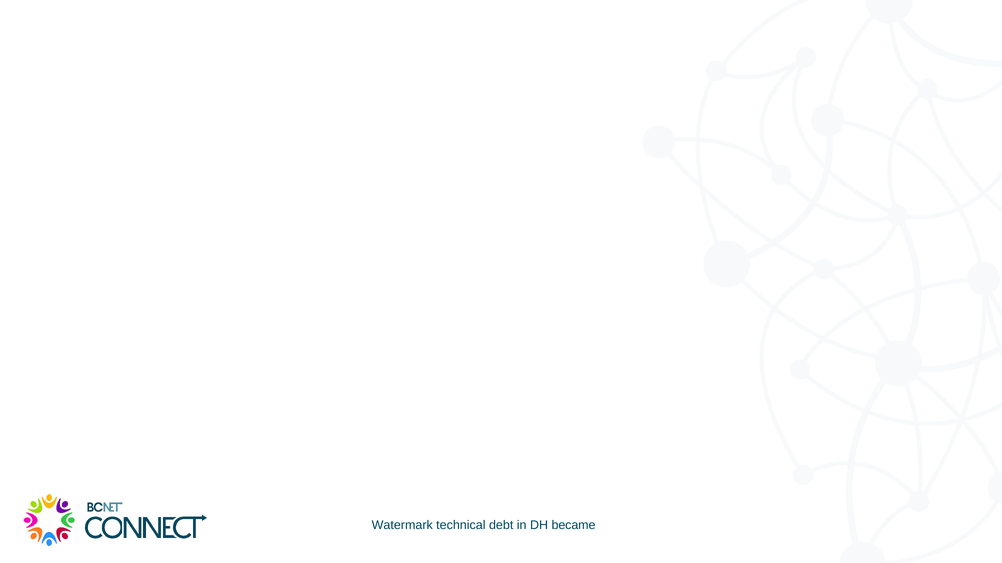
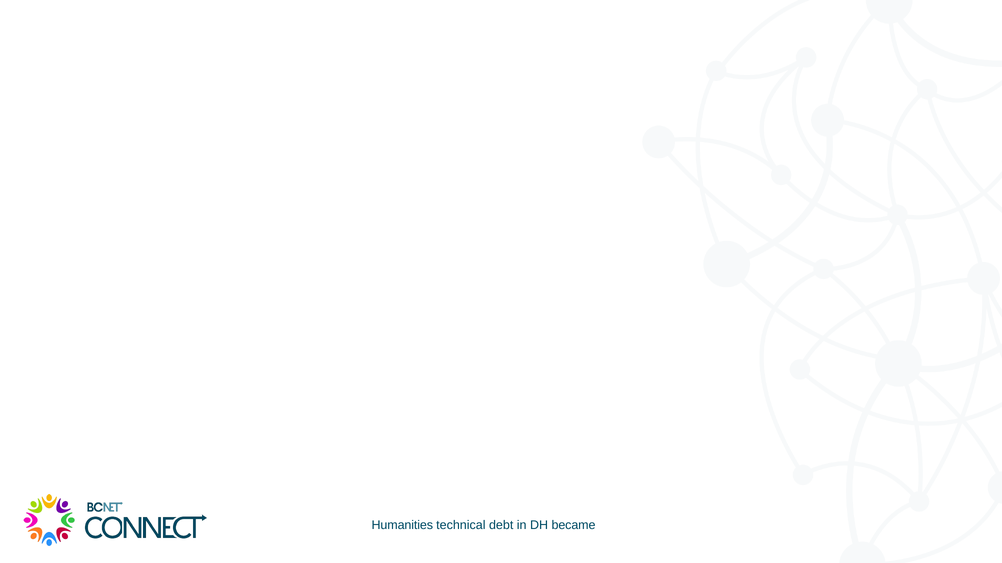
Watermark: Watermark -> Humanities
